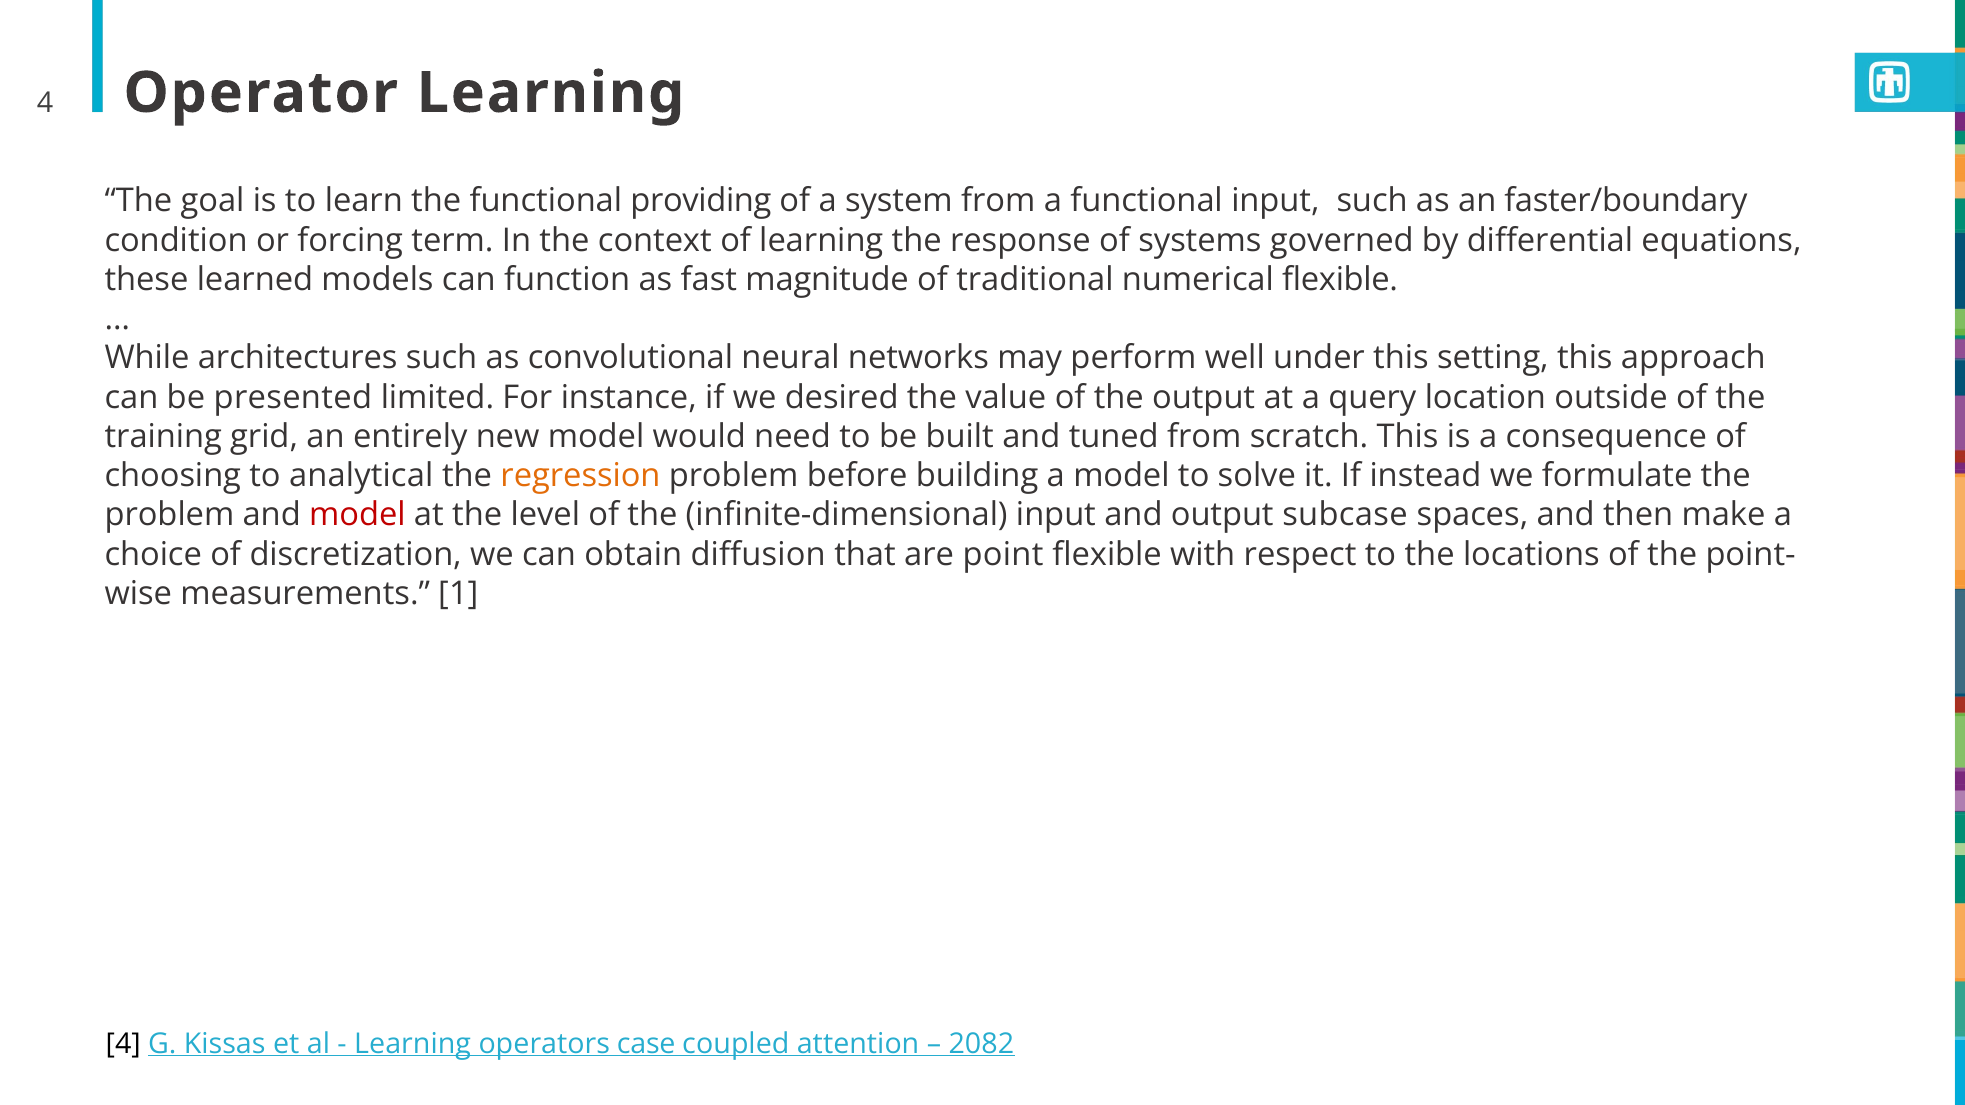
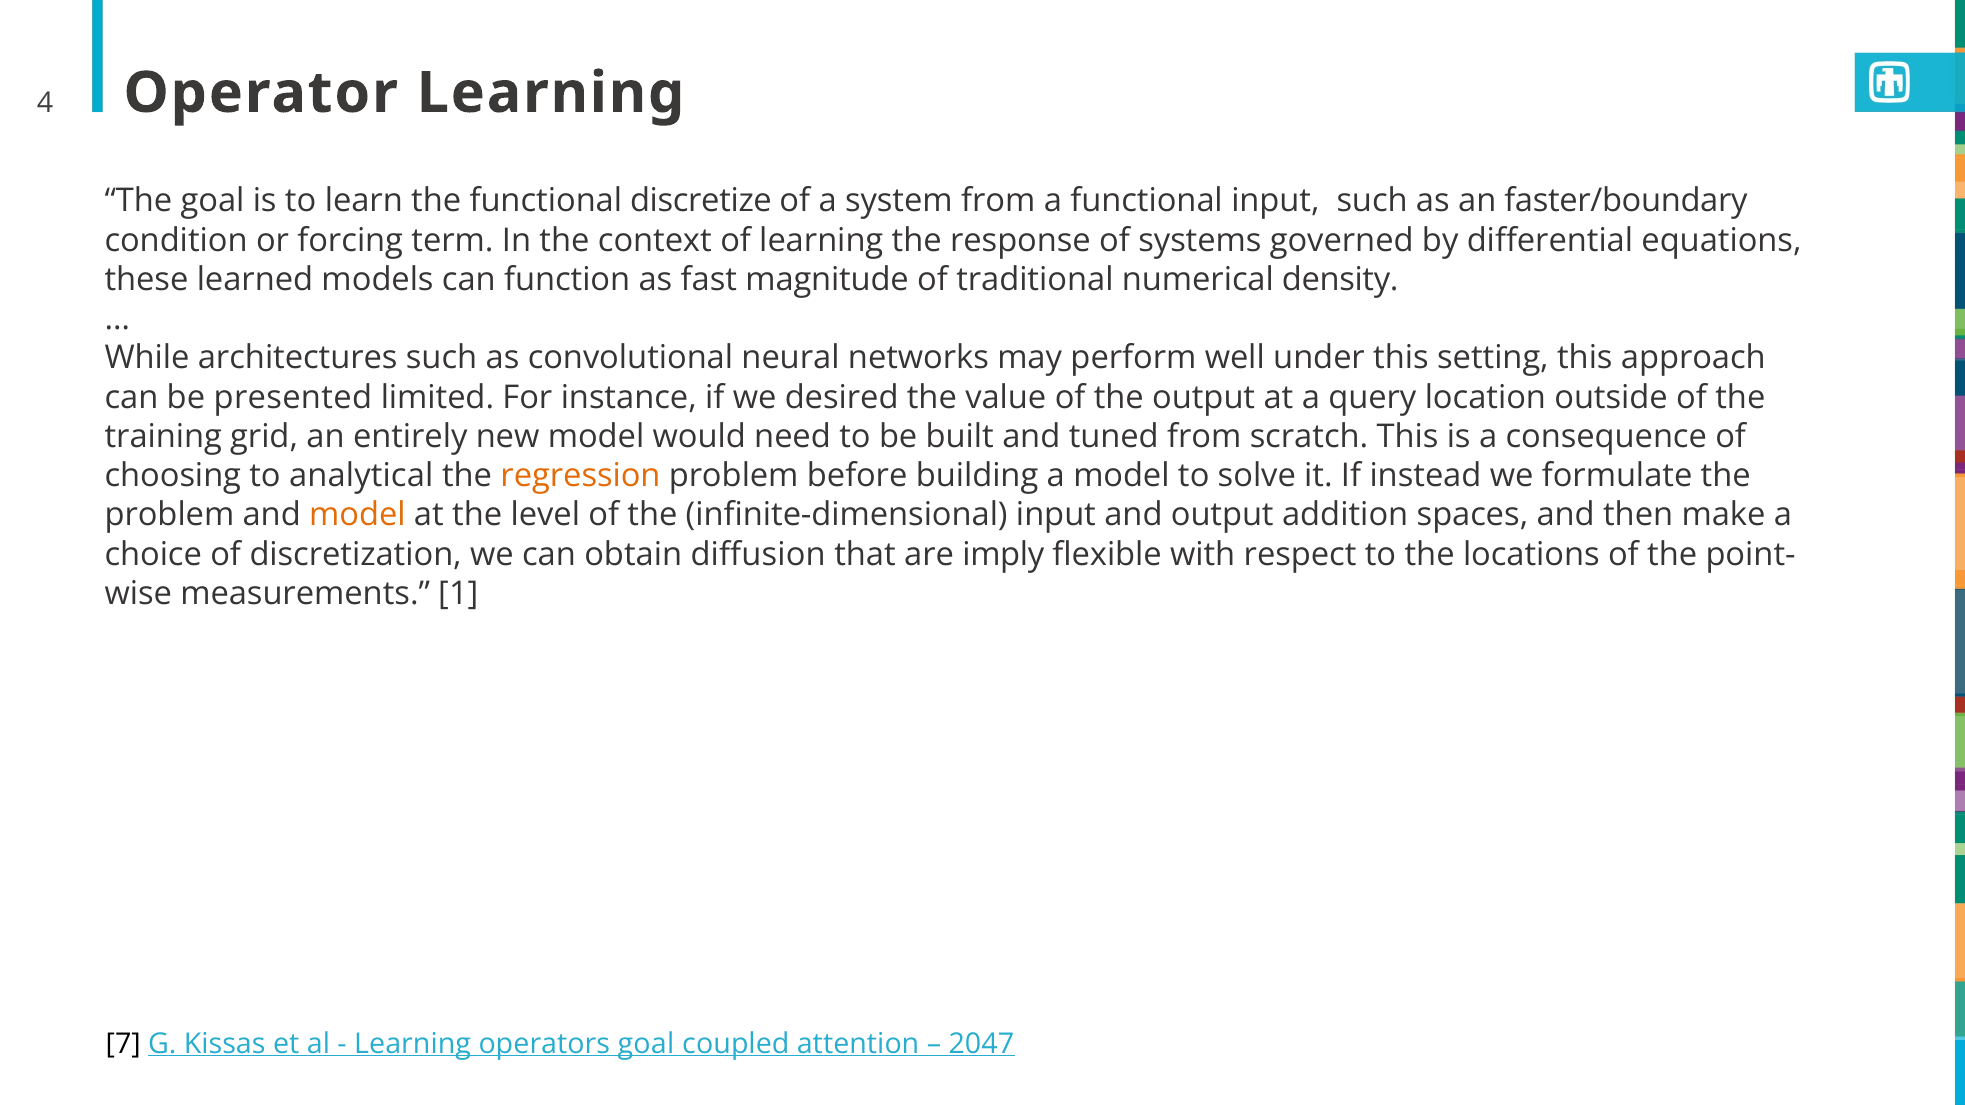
providing: providing -> discretize
numerical flexible: flexible -> density
model at (357, 515) colour: red -> orange
subcase: subcase -> addition
point: point -> imply
4 at (123, 1044): 4 -> 7
operators case: case -> goal
2082: 2082 -> 2047
